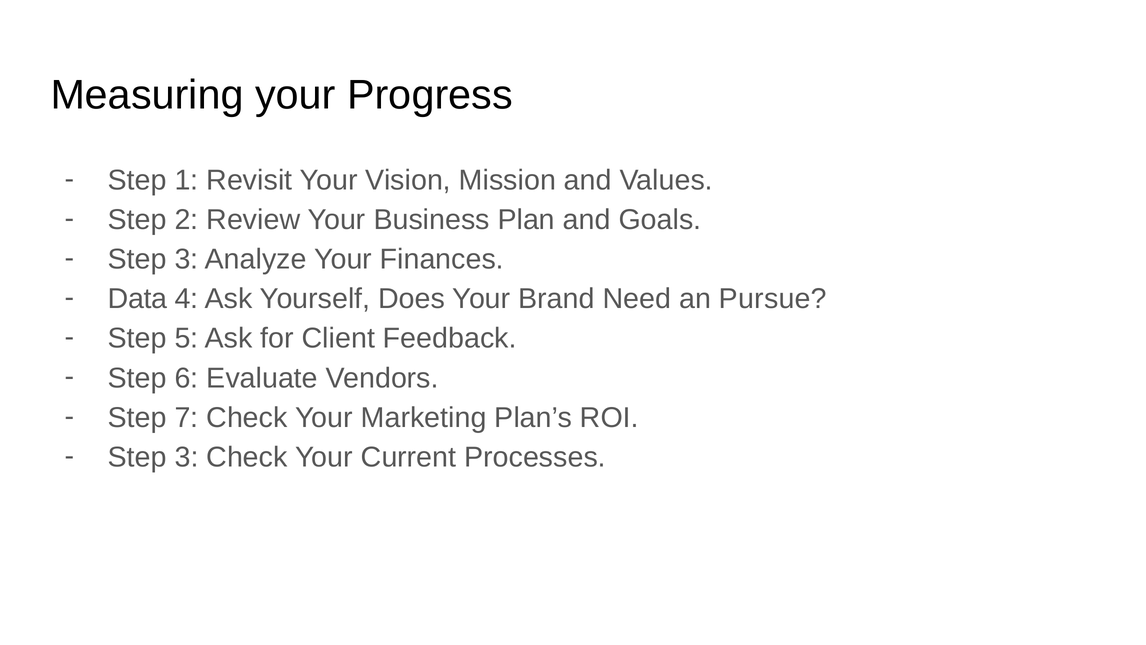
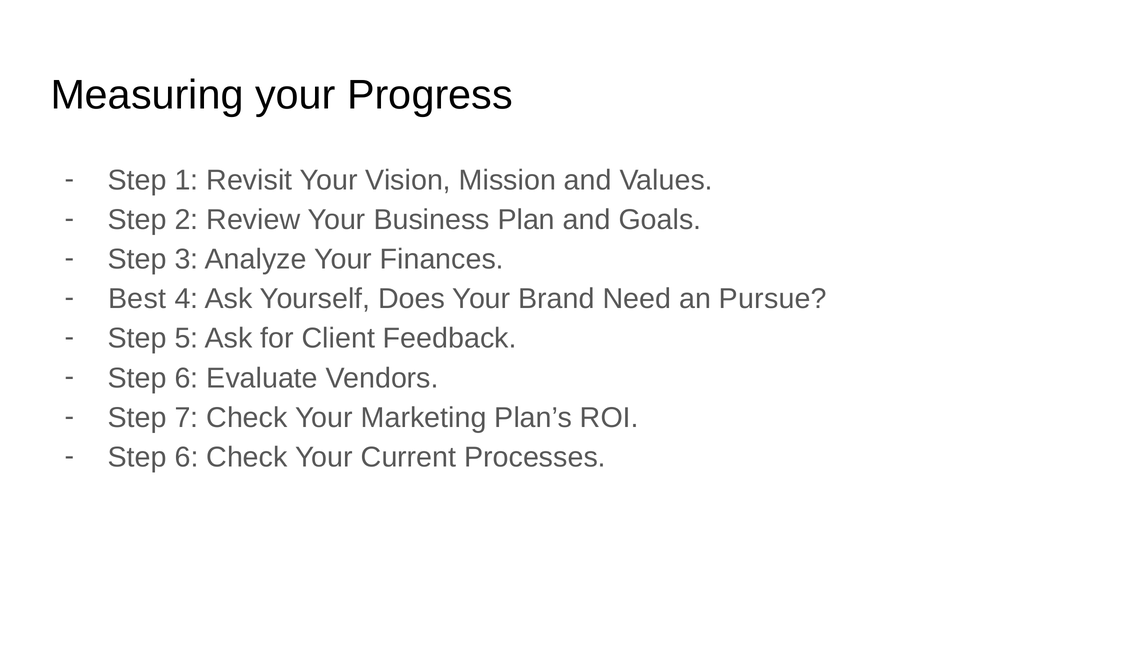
Data: Data -> Best
3 at (187, 457): 3 -> 6
